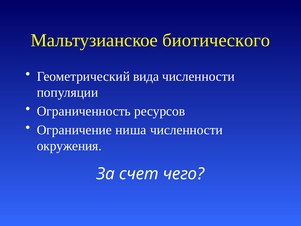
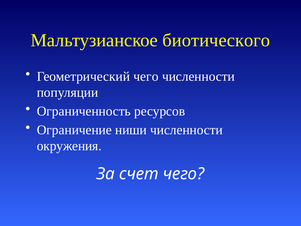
Геометрический вида: вида -> чего
ниша: ниша -> ниши
